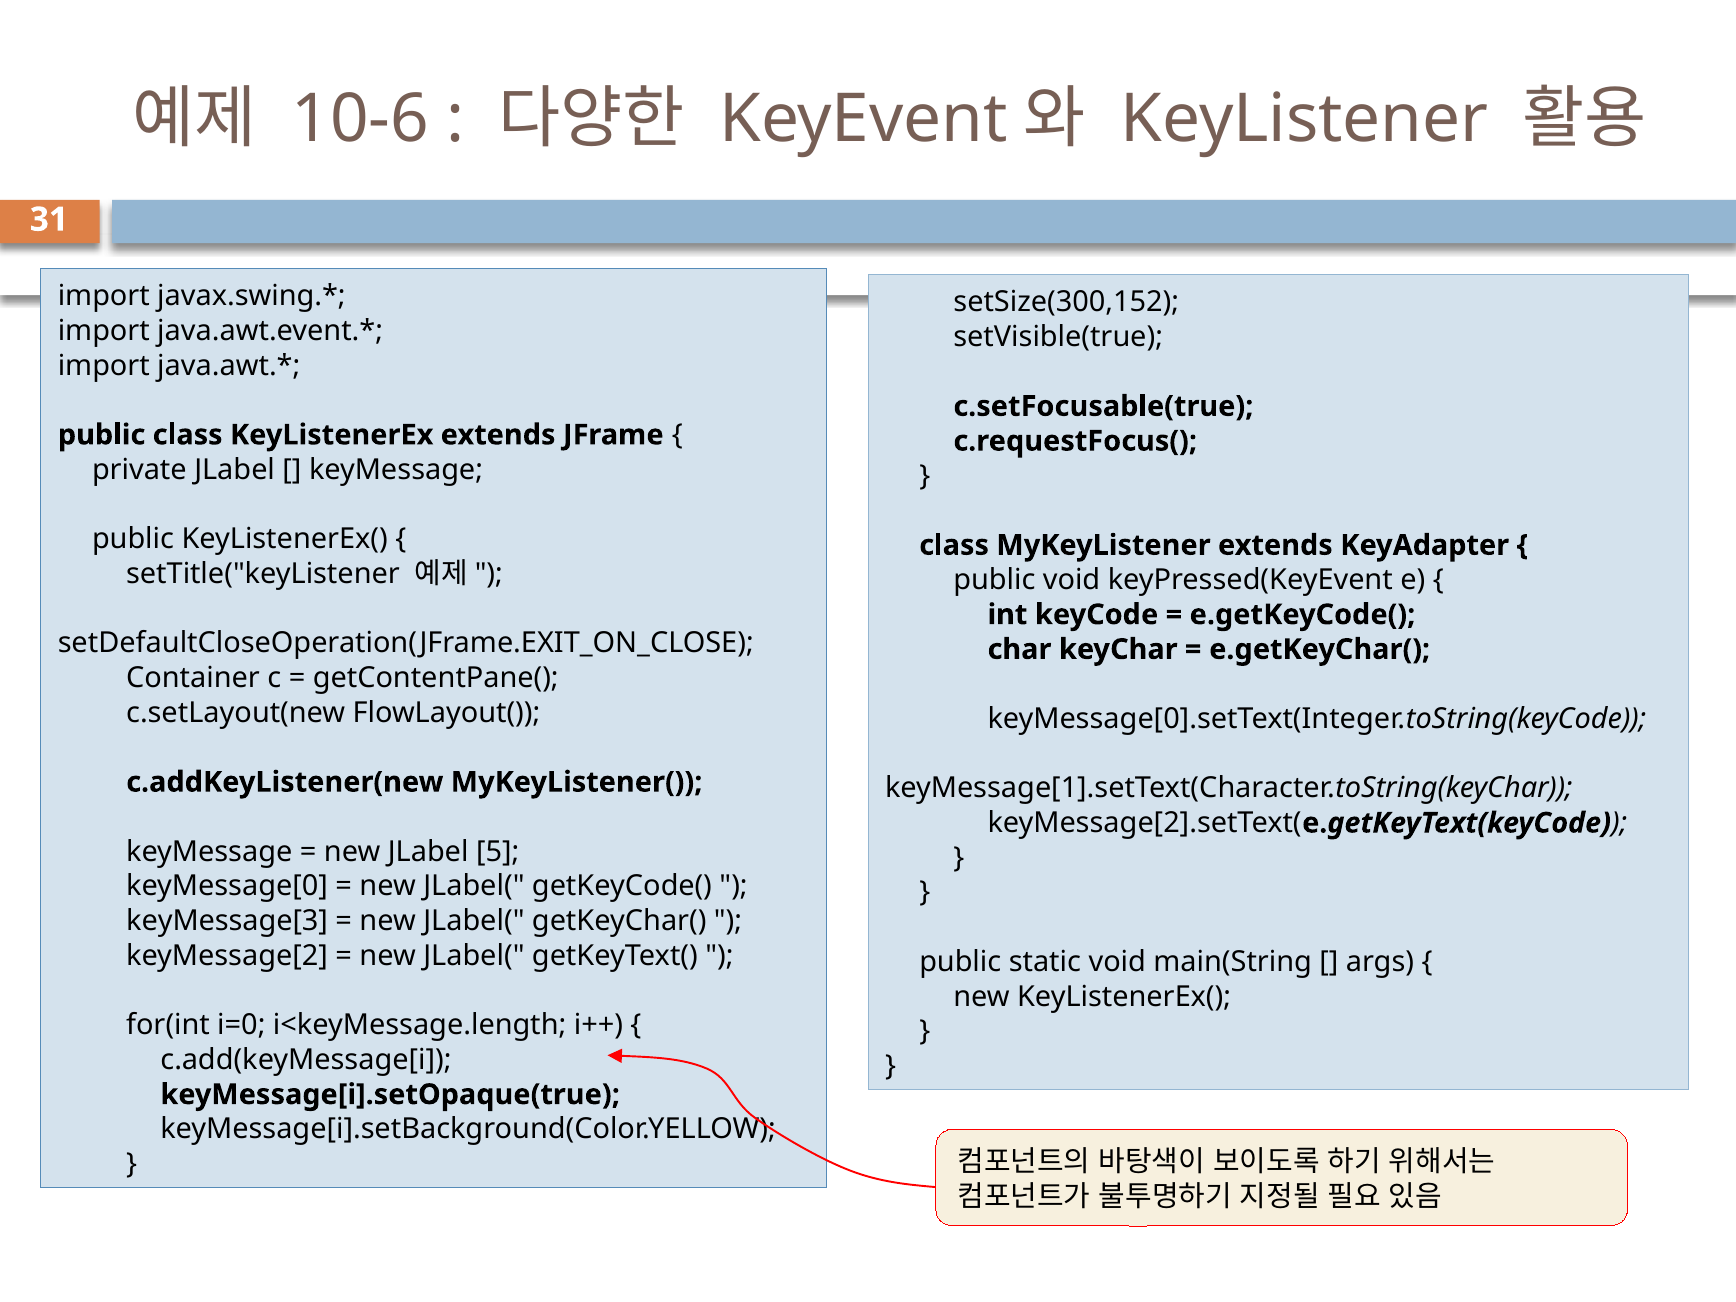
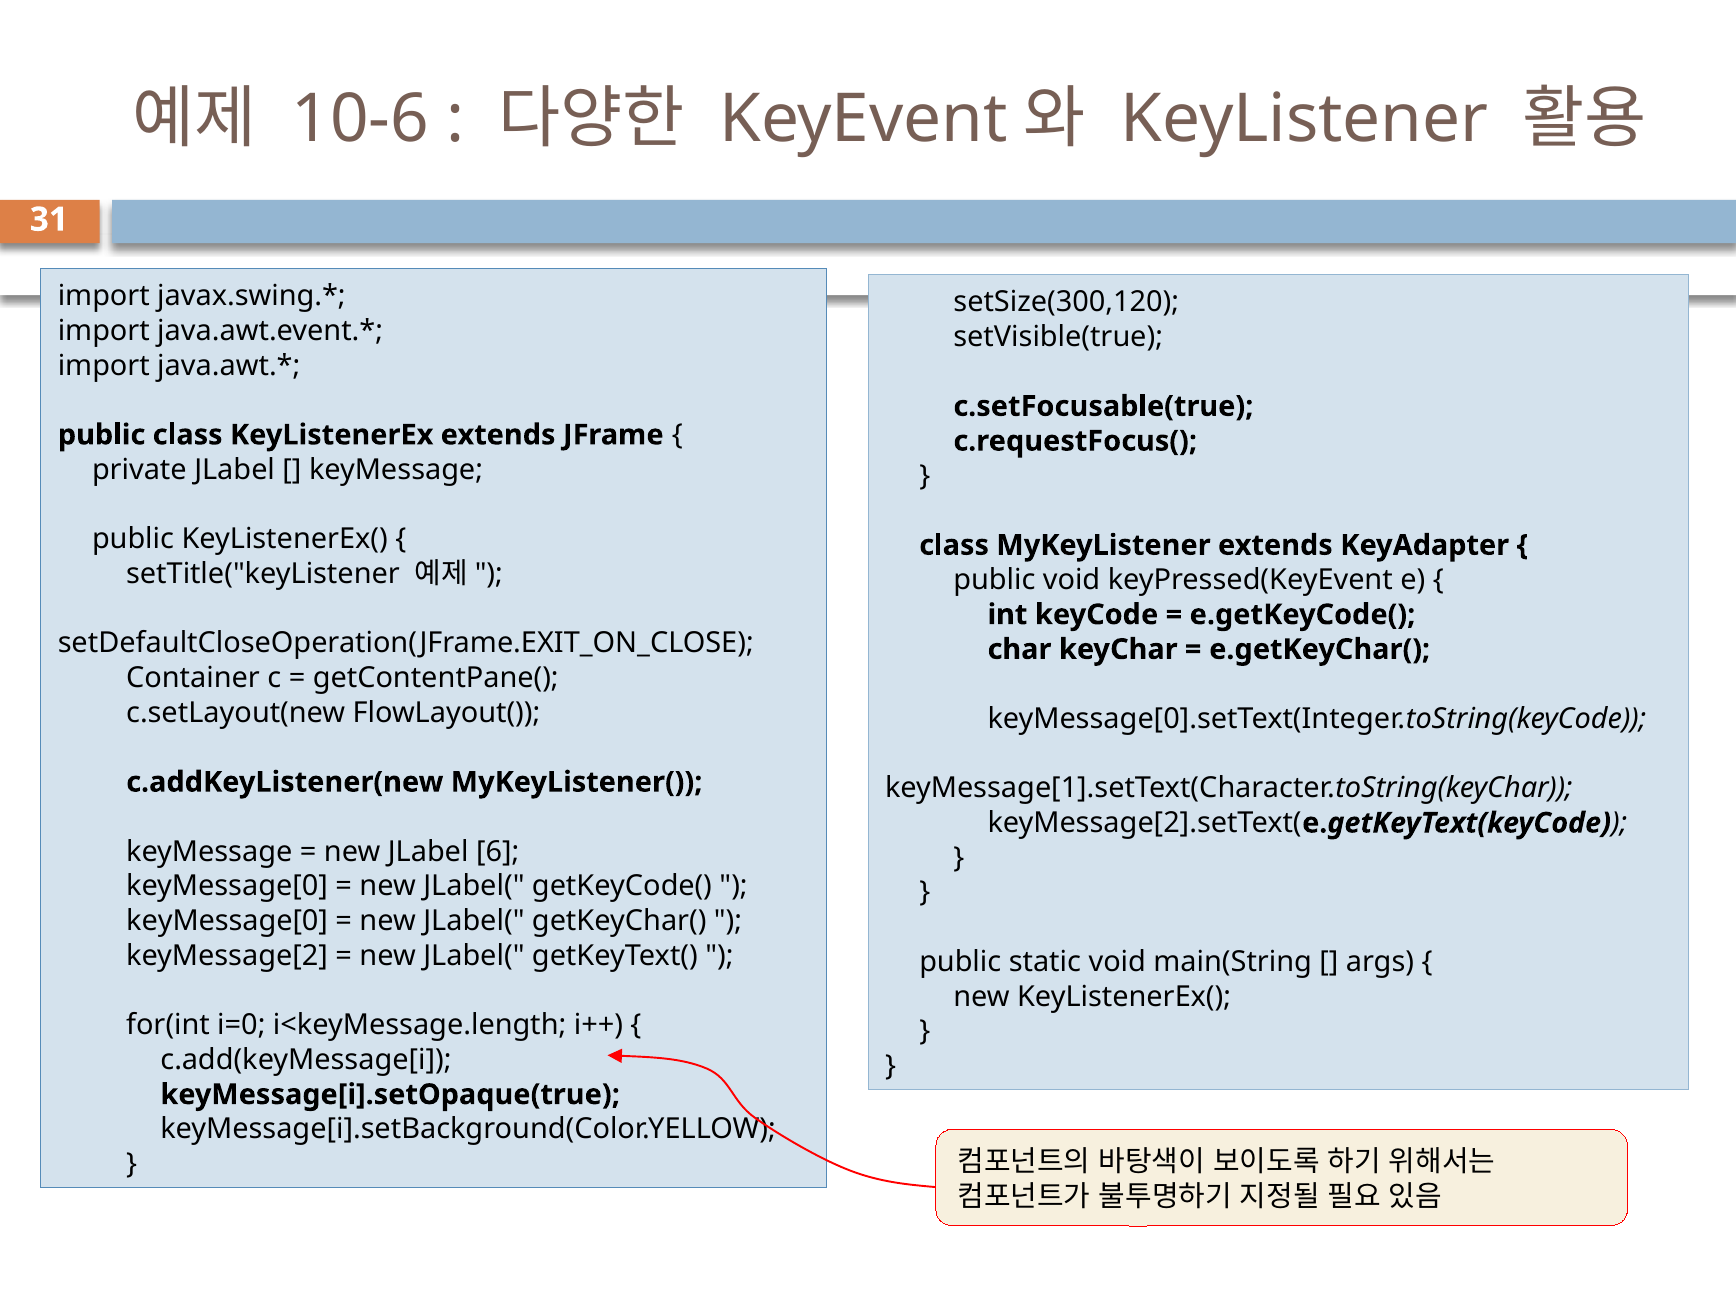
setSize(300,152: setSize(300,152 -> setSize(300,120
5: 5 -> 6
keyMessage[3 at (227, 921): keyMessage[3 -> keyMessage[0
